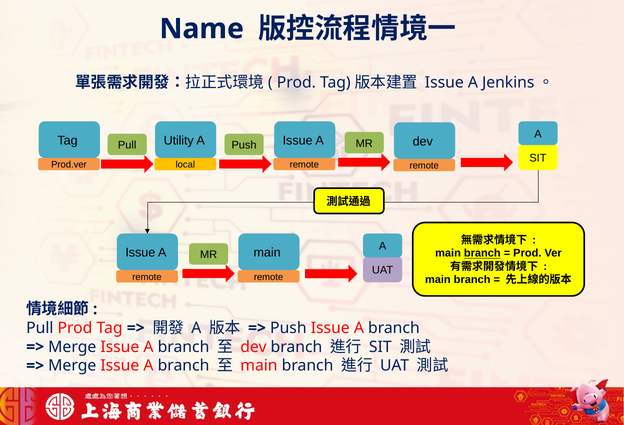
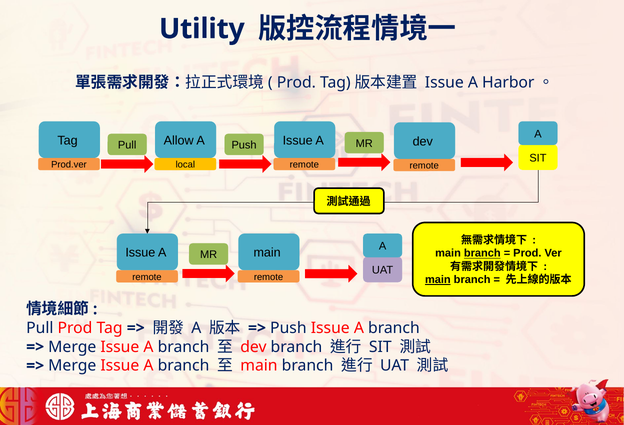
Name: Name -> Utility
Jenkins: Jenkins -> Harbor
Utility: Utility -> Allow
main at (438, 279) underline: none -> present
